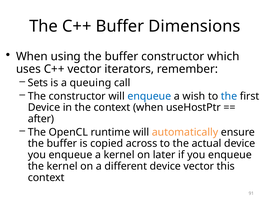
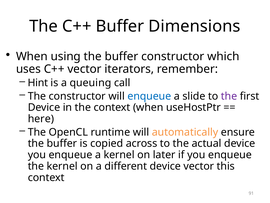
Sets: Sets -> Hint
wish: wish -> slide
the at (229, 96) colour: blue -> purple
after: after -> here
